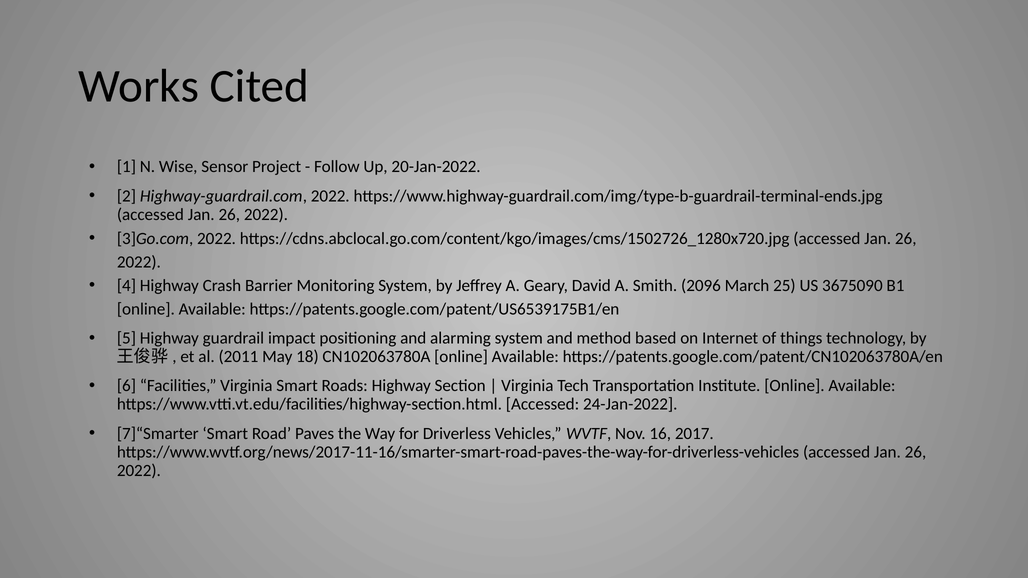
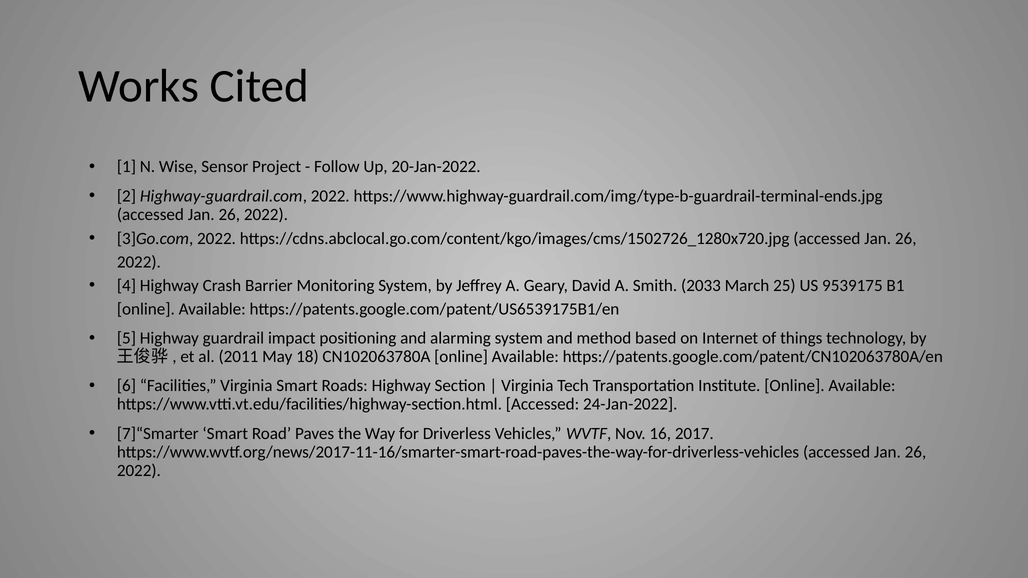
2096: 2096 -> 2033
3675090: 3675090 -> 9539175
